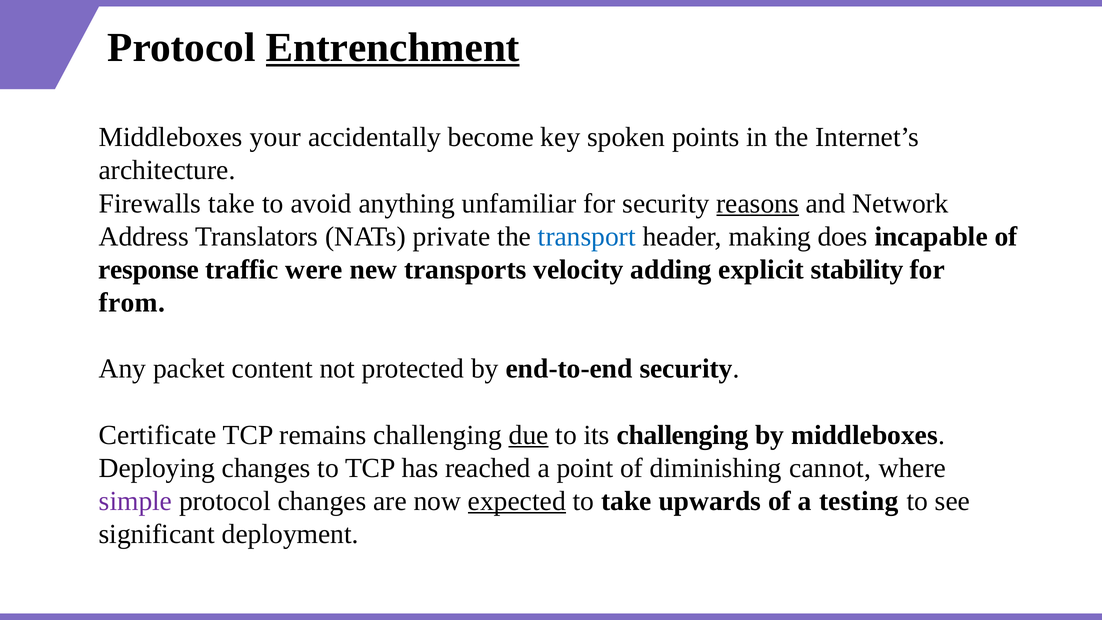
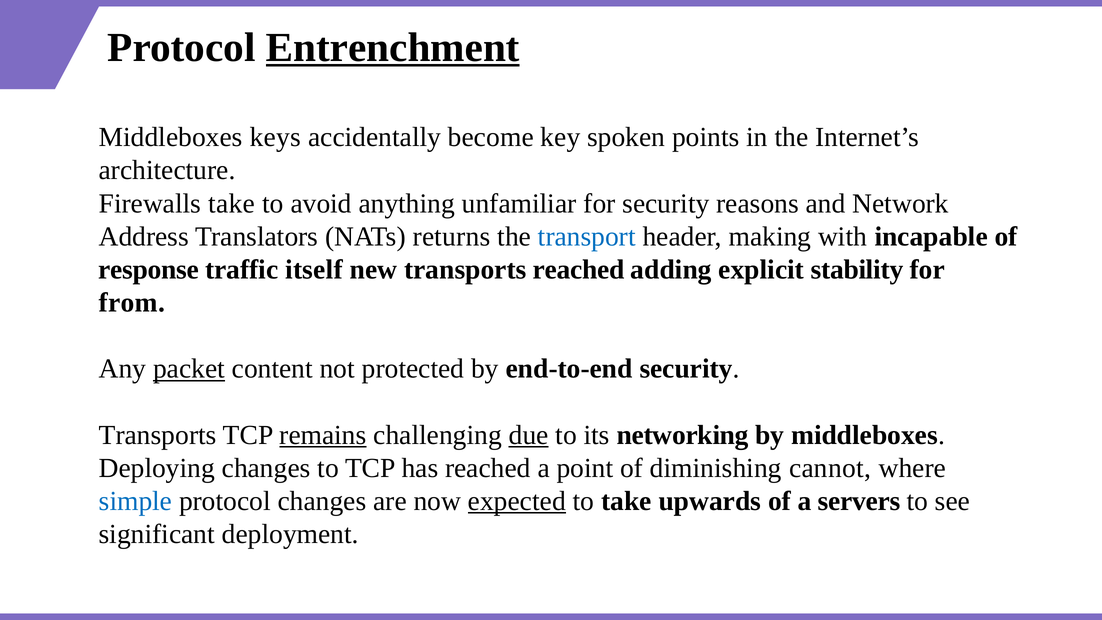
your: your -> keys
reasons underline: present -> none
private: private -> returns
does: does -> with
were: were -> itself
transports velocity: velocity -> reached
packet underline: none -> present
Certificate at (158, 435): Certificate -> Transports
remains underline: none -> present
its challenging: challenging -> networking
simple colour: purple -> blue
testing: testing -> servers
